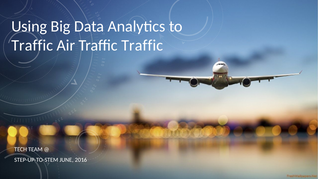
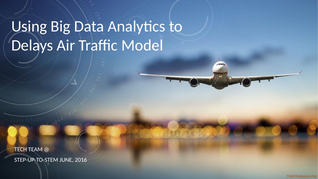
Traffic at (32, 45): Traffic -> Delays
Traffic Traffic: Traffic -> Model
